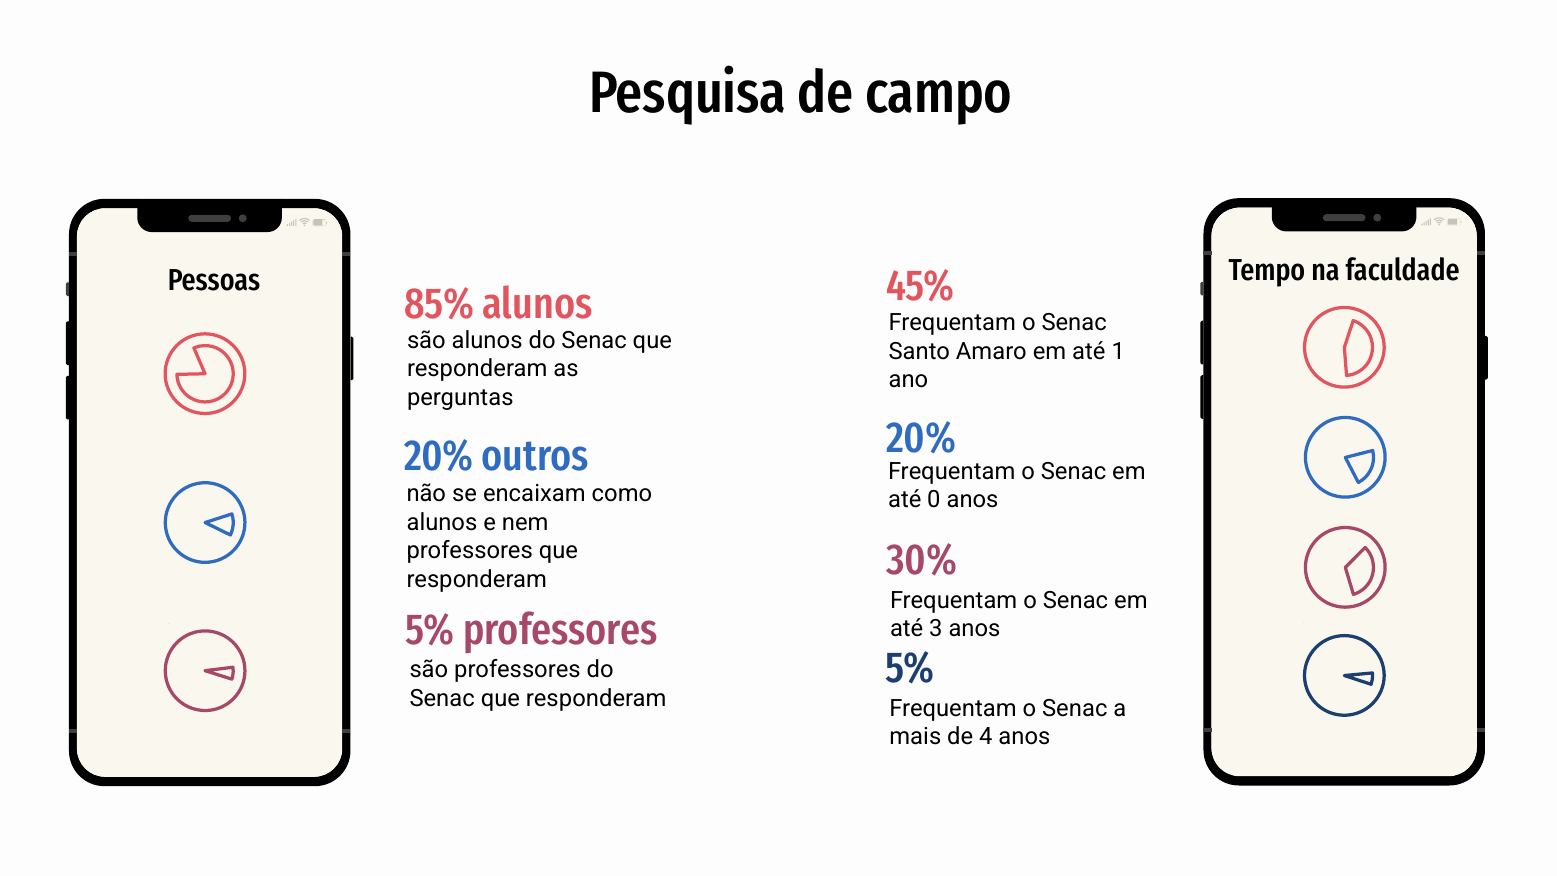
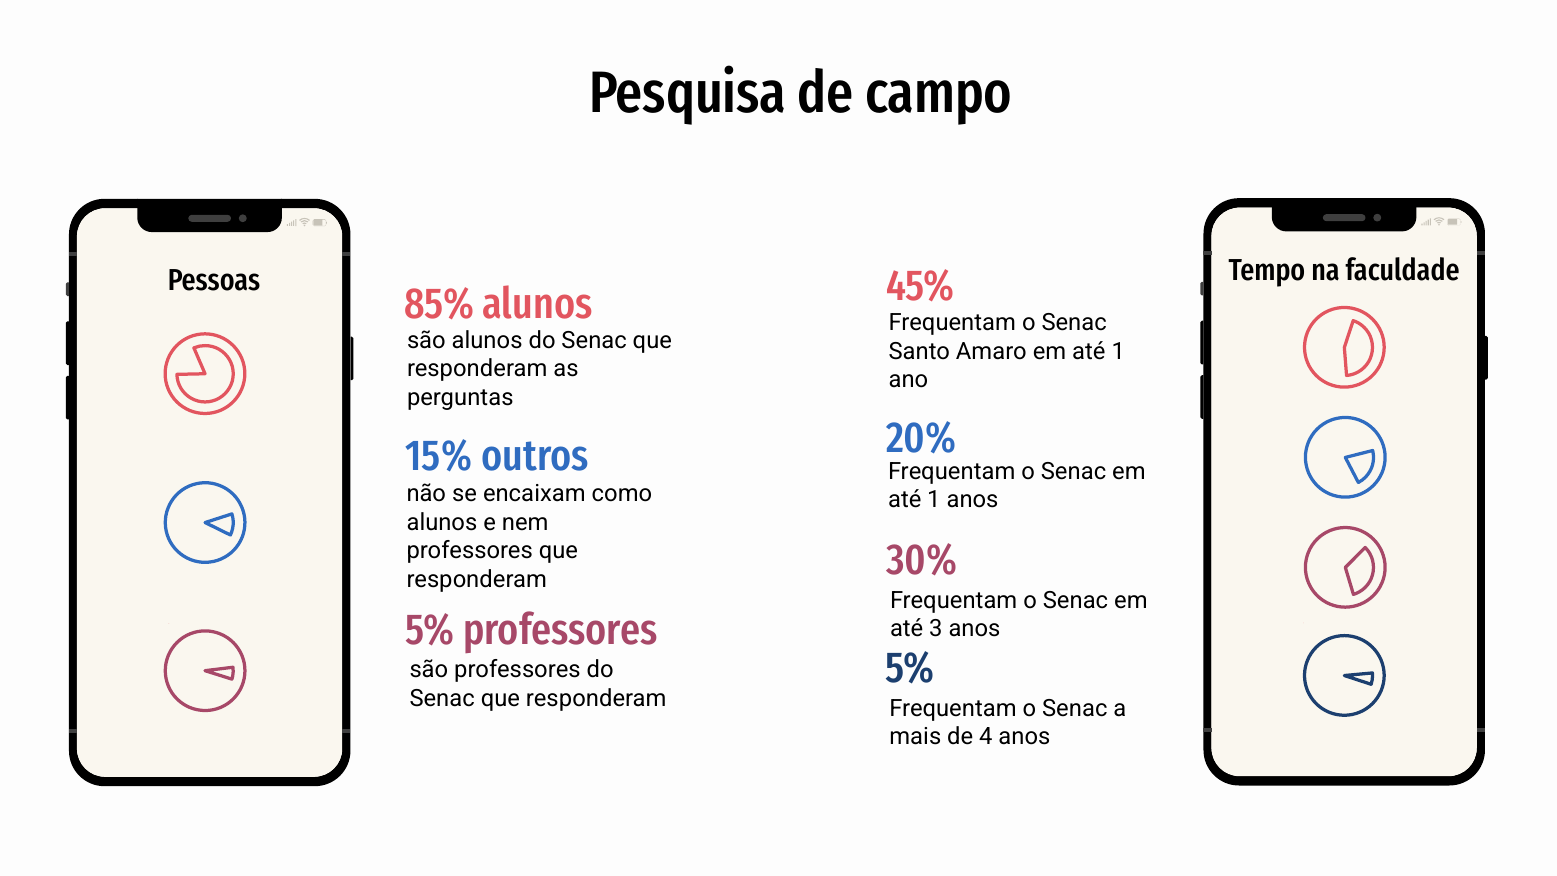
20% at (439, 456): 20% -> 15%
0 at (934, 500): 0 -> 1
